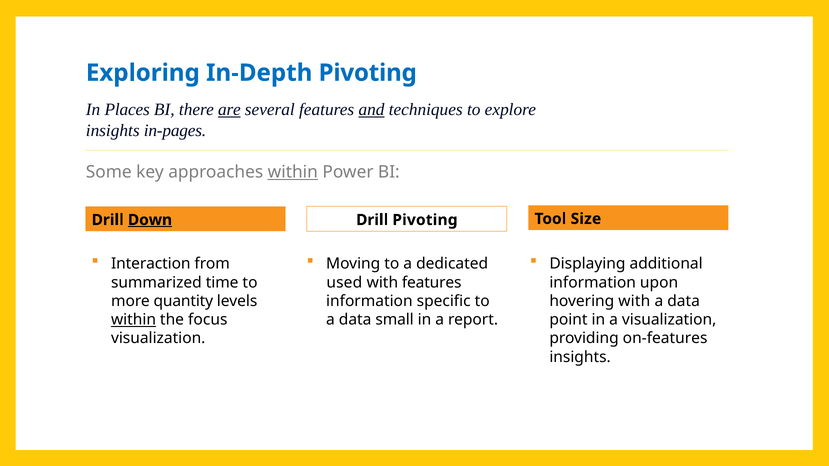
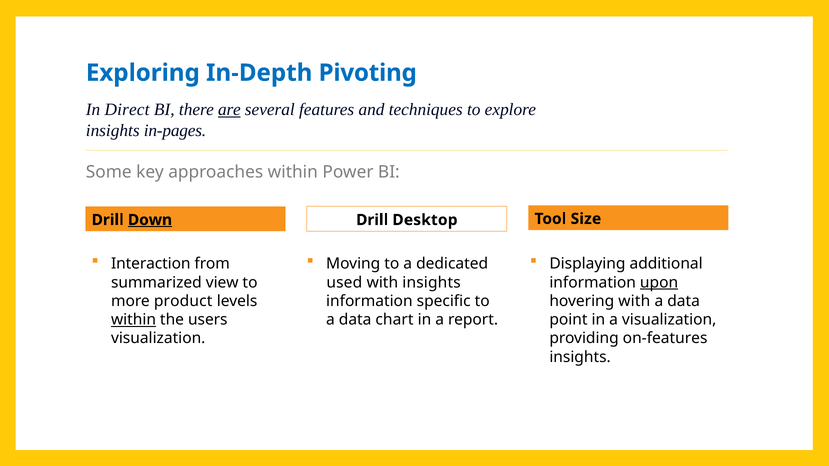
Places: Places -> Direct
and underline: present -> none
within at (293, 172) underline: present -> none
Drill Pivoting: Pivoting -> Desktop
time: time -> view
with features: features -> insights
upon underline: none -> present
quantity: quantity -> product
focus: focus -> users
small: small -> chart
